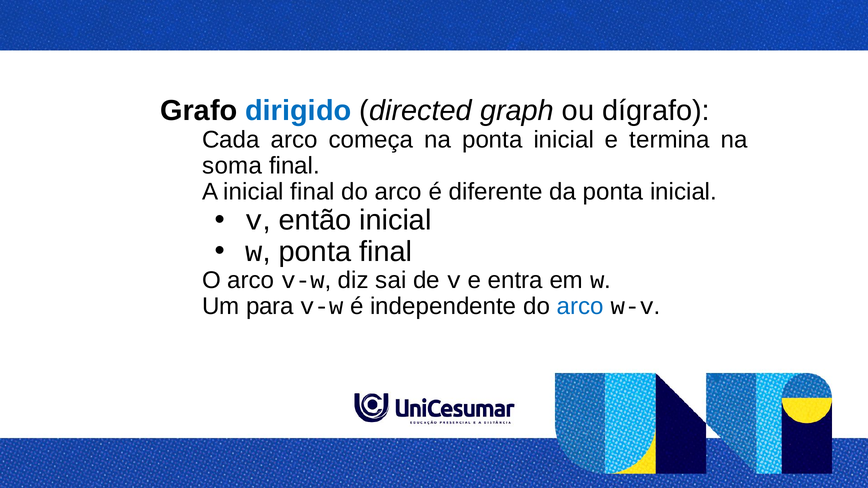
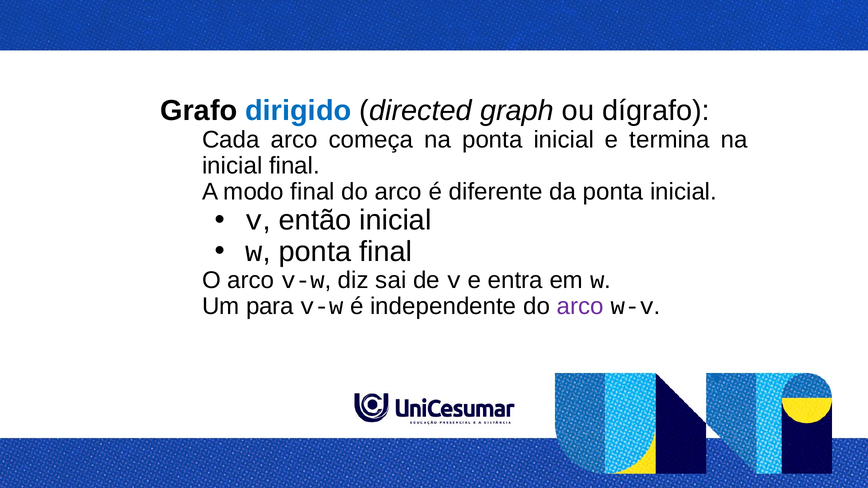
soma at (232, 166): soma -> inicial
A inicial: inicial -> modo
arco at (580, 306) colour: blue -> purple
